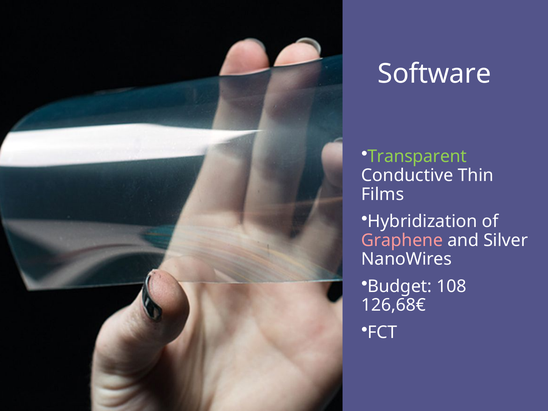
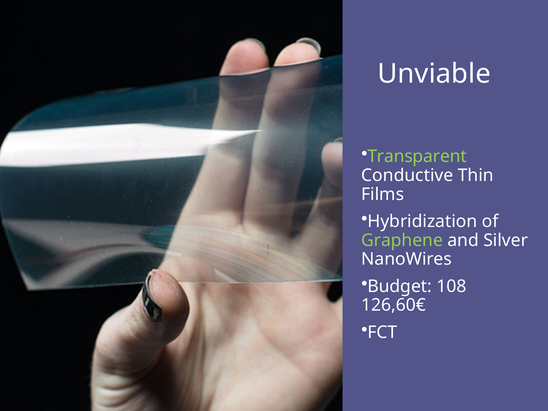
Software: Software -> Unviable
Graphene colour: pink -> light green
126,68€: 126,68€ -> 126,60€
